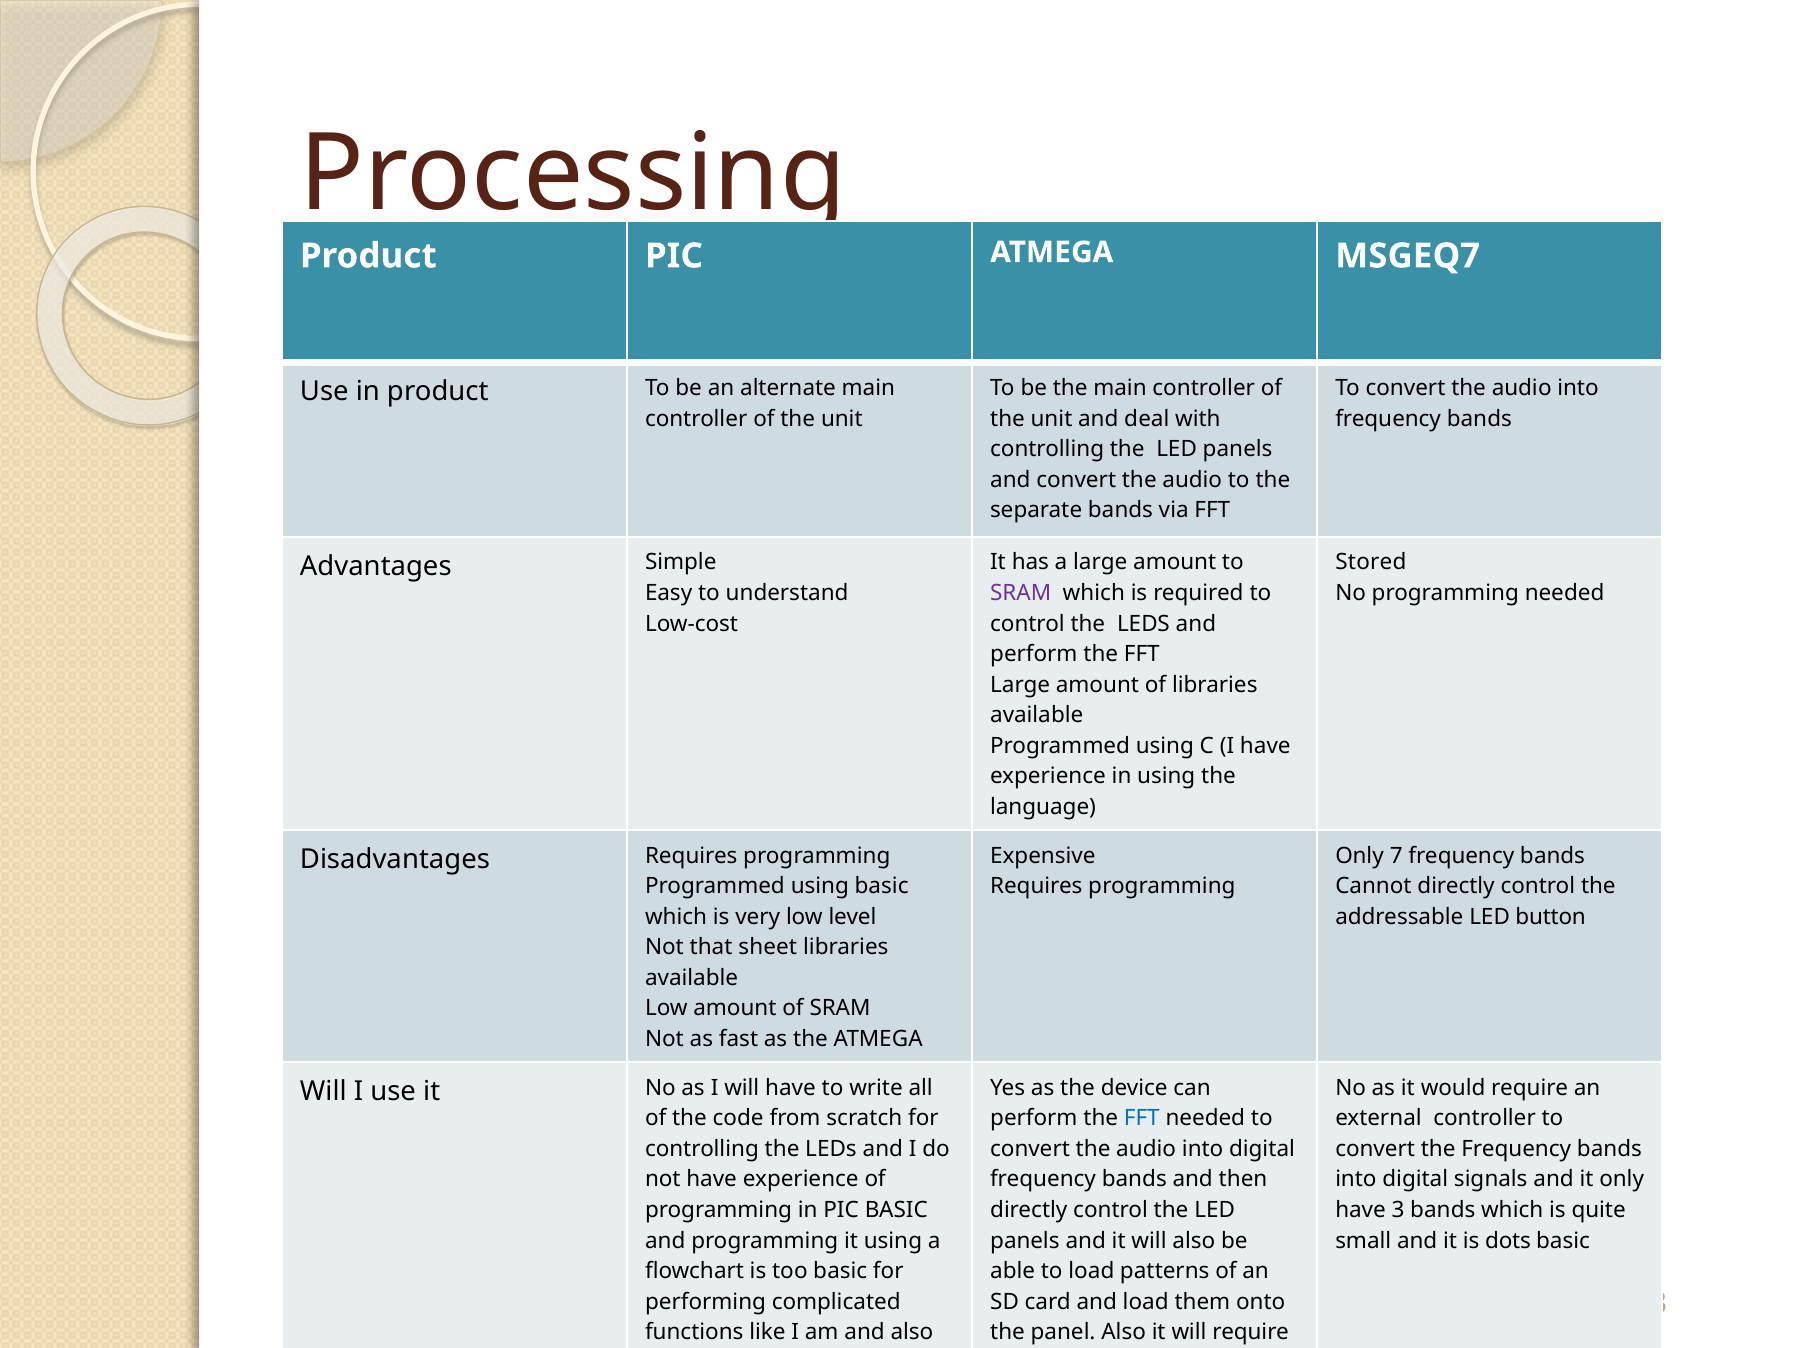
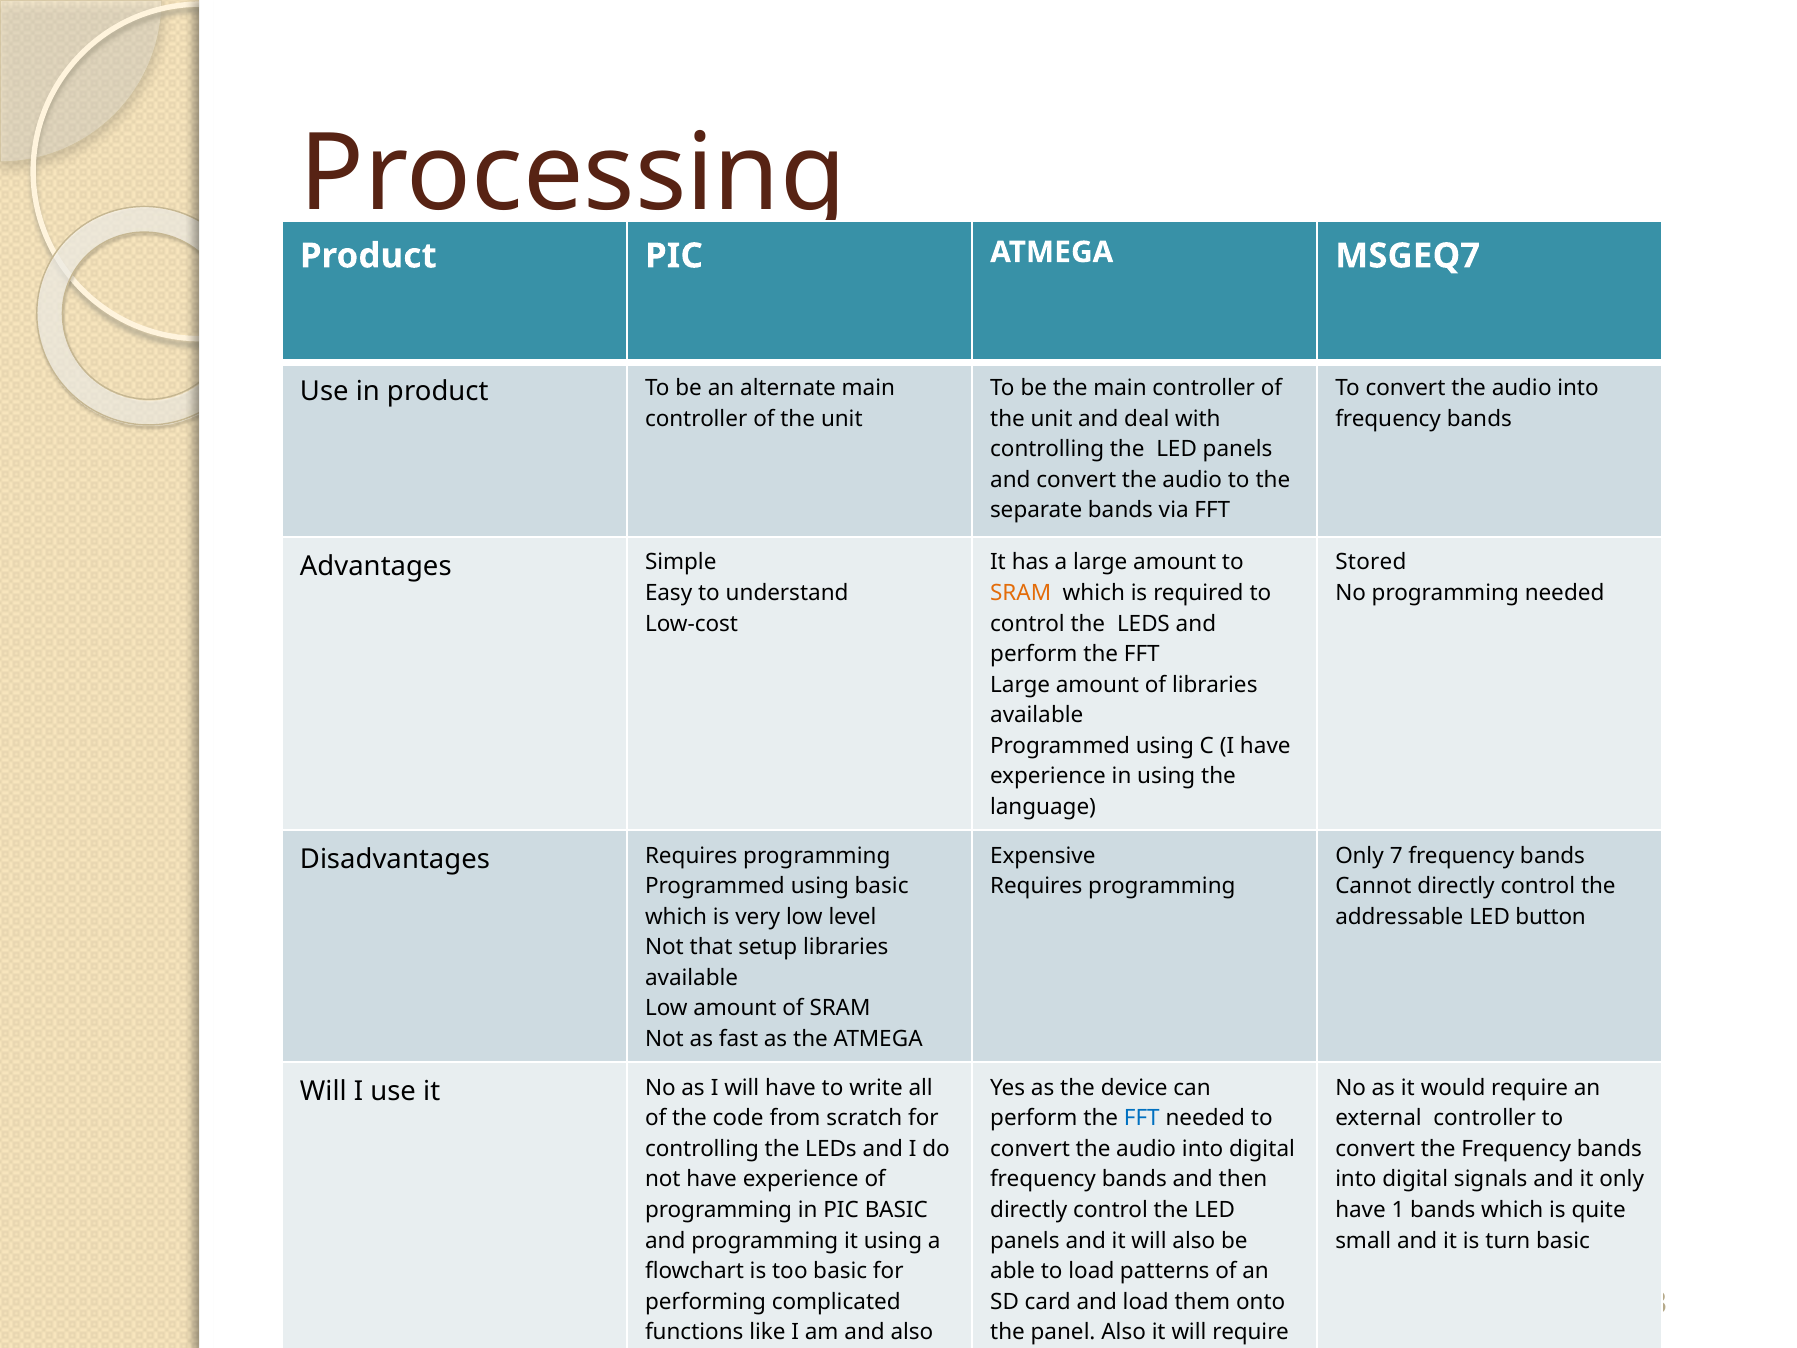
SRAM at (1021, 593) colour: purple -> orange
sheet: sheet -> setup
3: 3 -> 1
dots: dots -> turn
